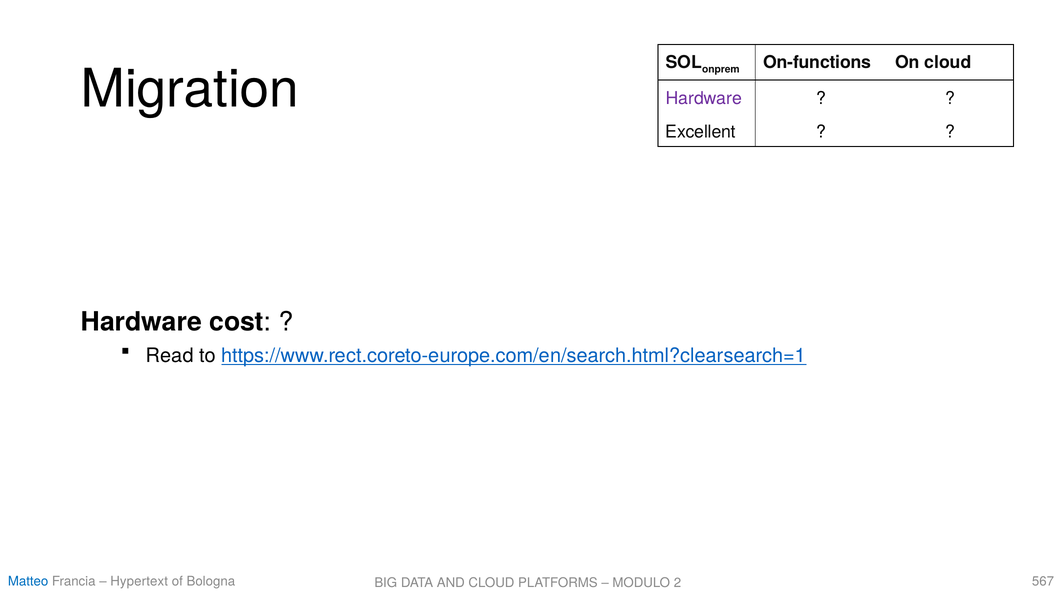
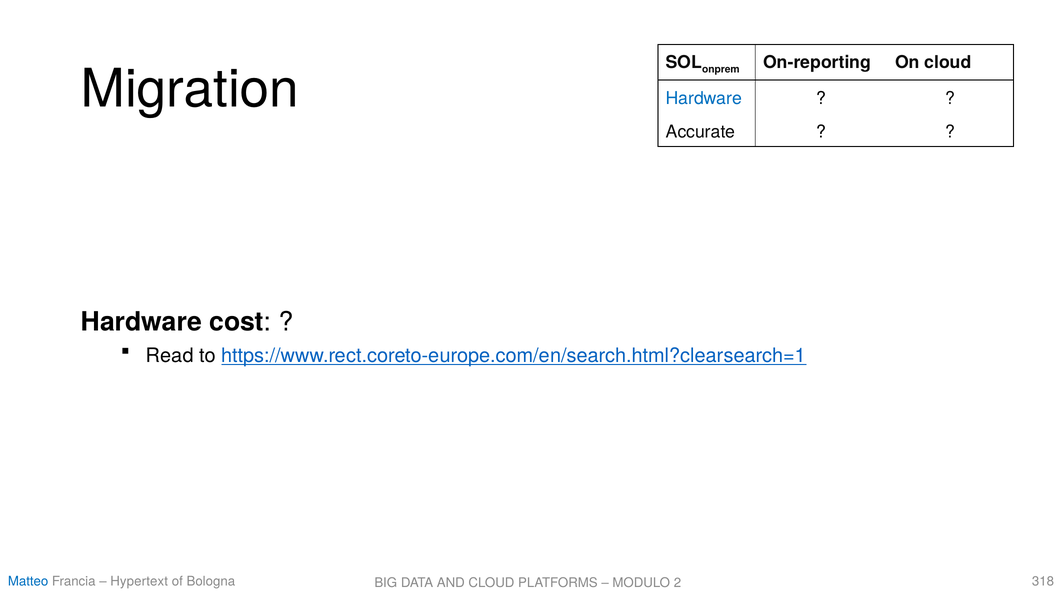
On-functions: On-functions -> On-reporting
Hardware at (704, 98) colour: purple -> blue
Excellent: Excellent -> Accurate
567: 567 -> 318
